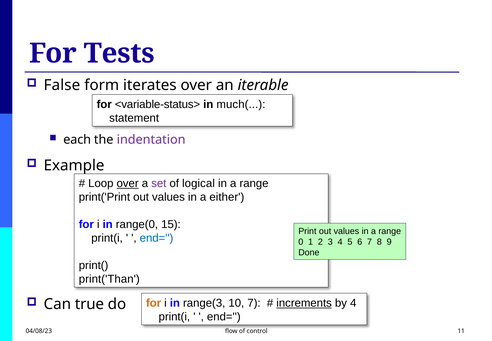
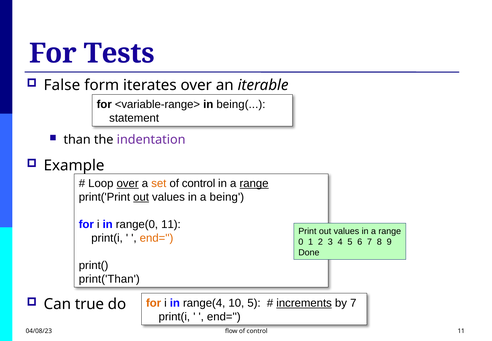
<variable-status>: <variable-status> -> <variable-range>
much(: much( -> being(
each: each -> than
set colour: purple -> orange
logical at (198, 183): logical -> control
range at (254, 183) underline: none -> present
out at (141, 197) underline: none -> present
either: either -> being
range(0 15: 15 -> 11
end= at (157, 238) colour: blue -> orange
range(3: range(3 -> range(4
10 7: 7 -> 5
by 4: 4 -> 7
